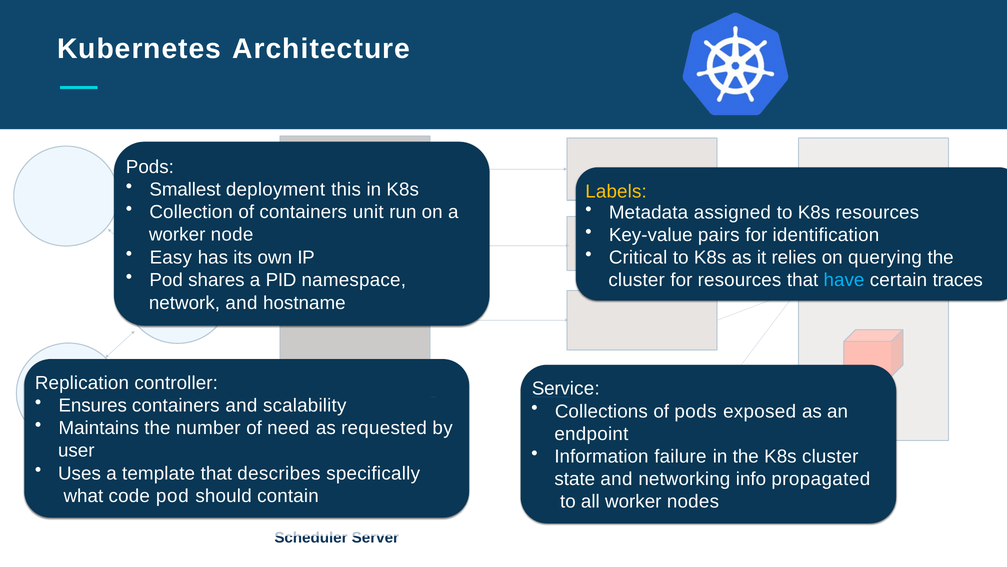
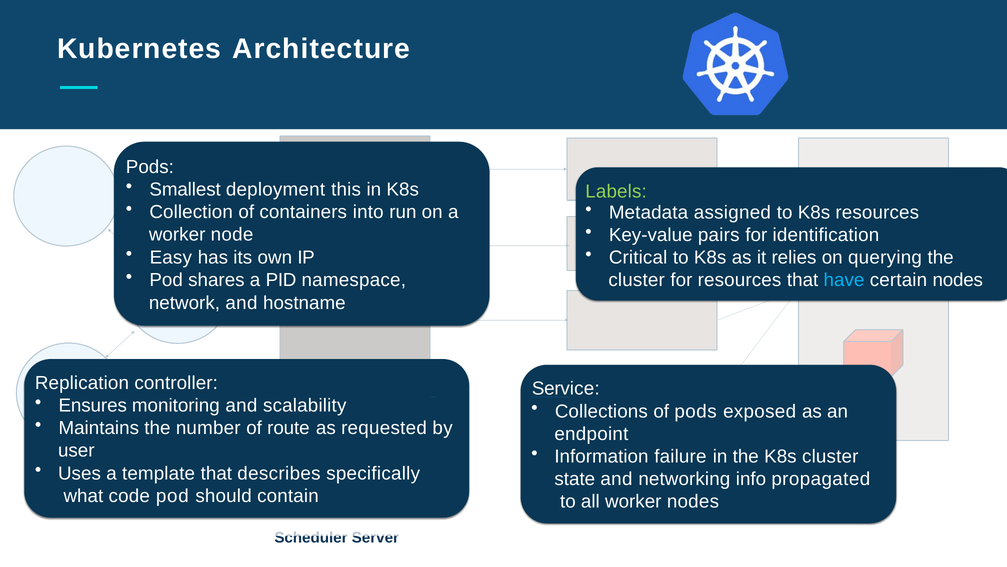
Labels colour: yellow -> light green
unit: unit -> into
certain traces: traces -> nodes
Ensures containers: containers -> monitoring
need: need -> route
